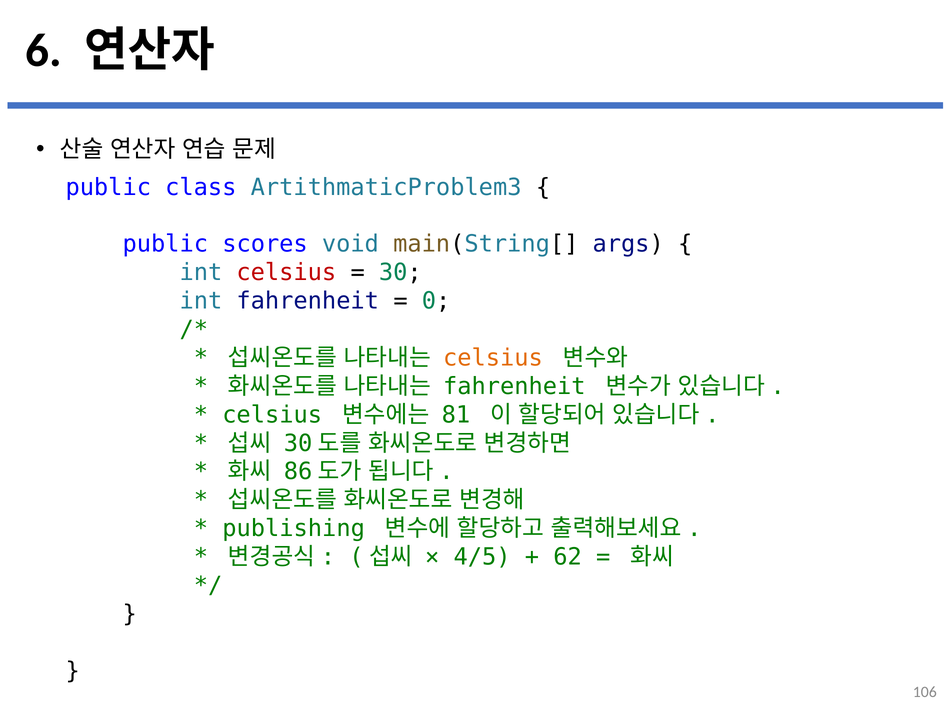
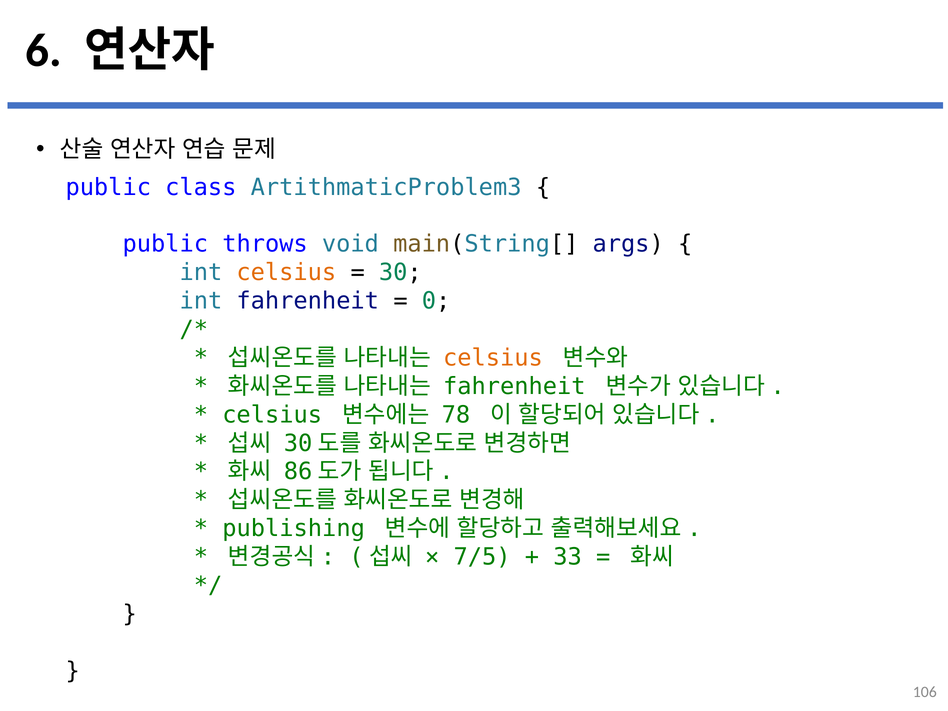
scores: scores -> throws
celsius at (286, 273) colour: red -> orange
81: 81 -> 78
4/5: 4/5 -> 7/5
62: 62 -> 33
